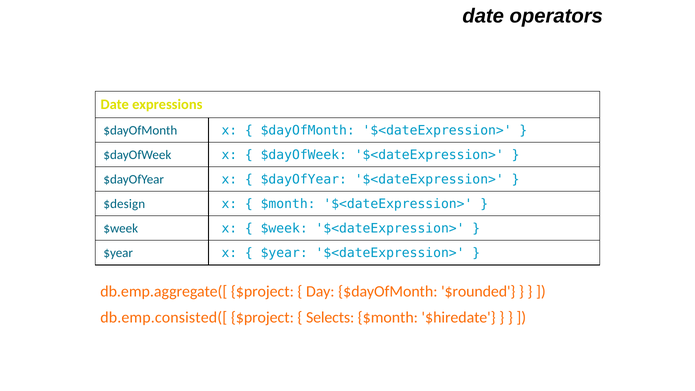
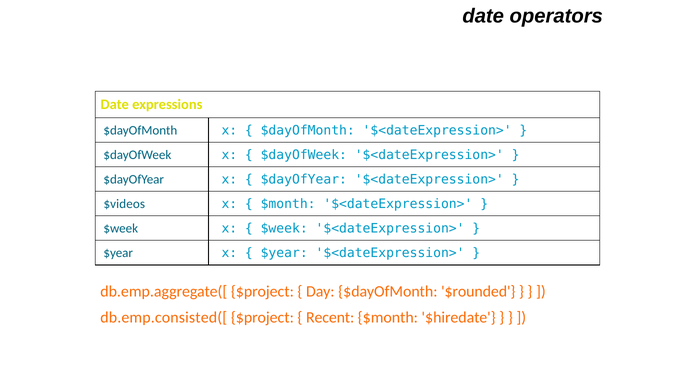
$design: $design -> $videos
Selects: Selects -> Recent
